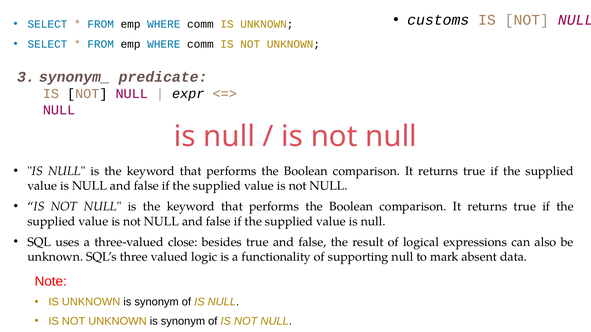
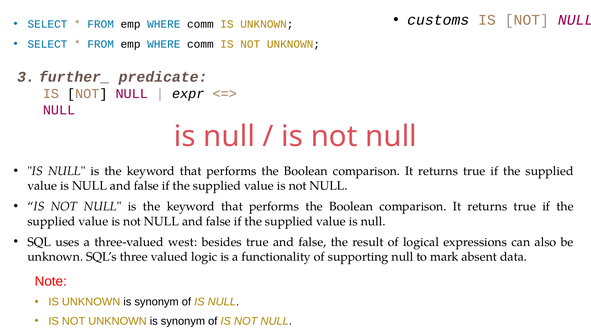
synonym_: synonym_ -> further_
close: close -> west
